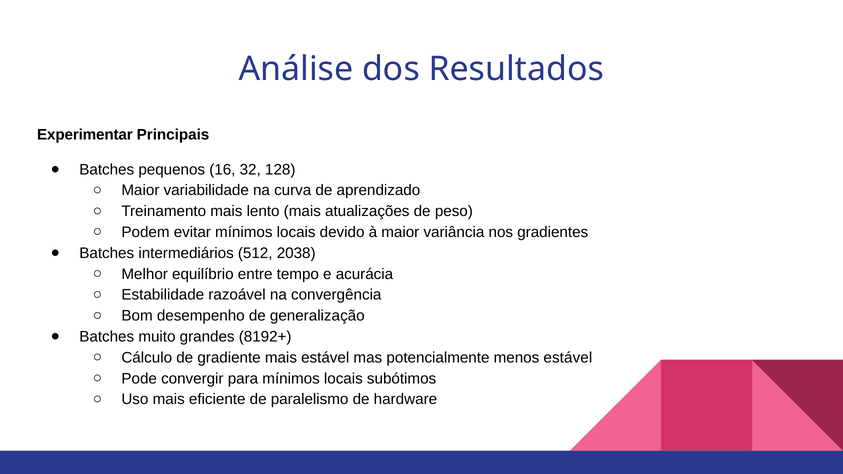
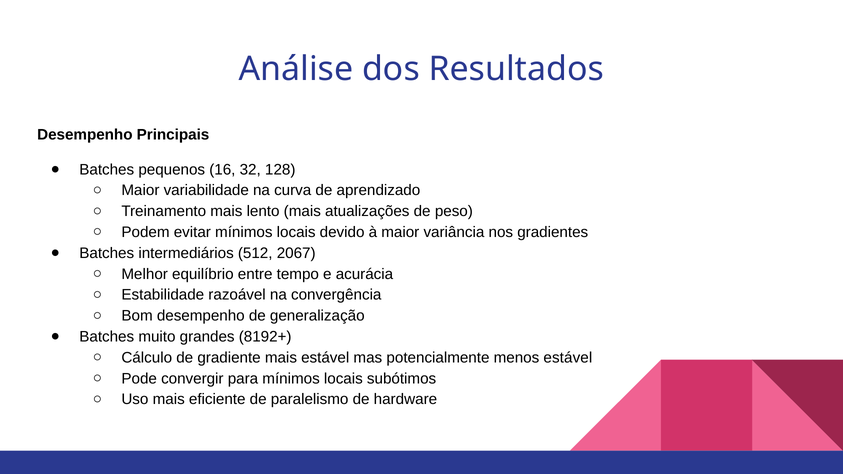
Experimentar at (85, 135): Experimentar -> Desempenho
2038: 2038 -> 2067
